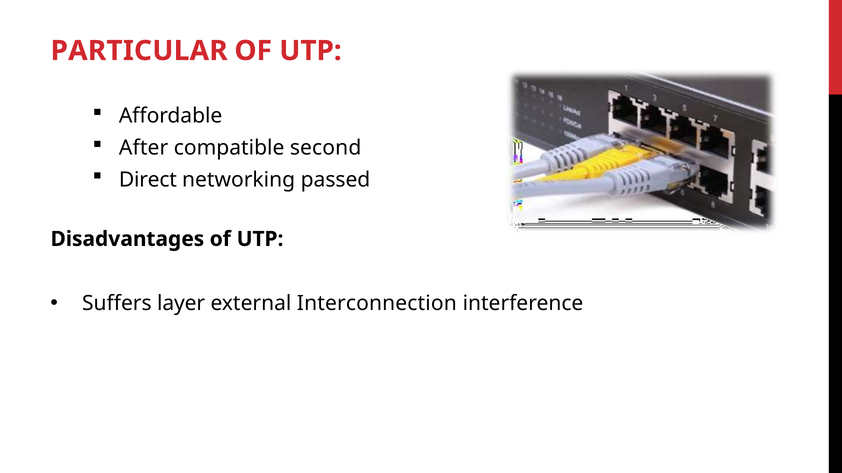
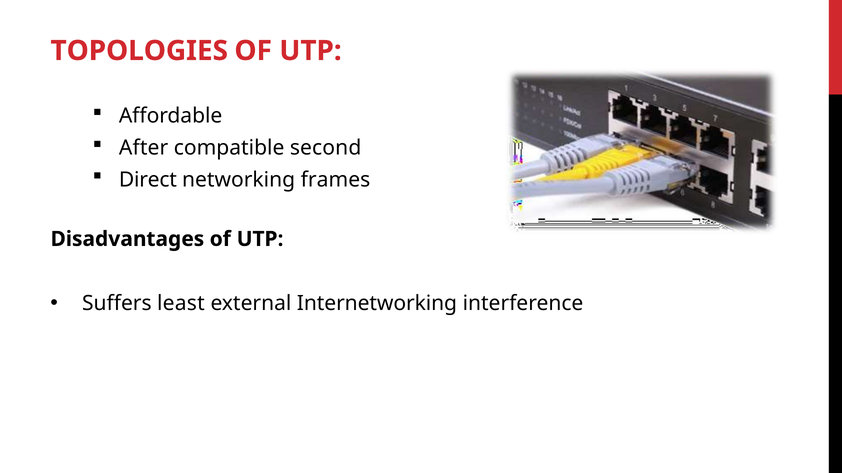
PARTICULAR: PARTICULAR -> TOPOLOGIES
passed: passed -> frames
layer: layer -> least
Interconnection: Interconnection -> Internetworking
